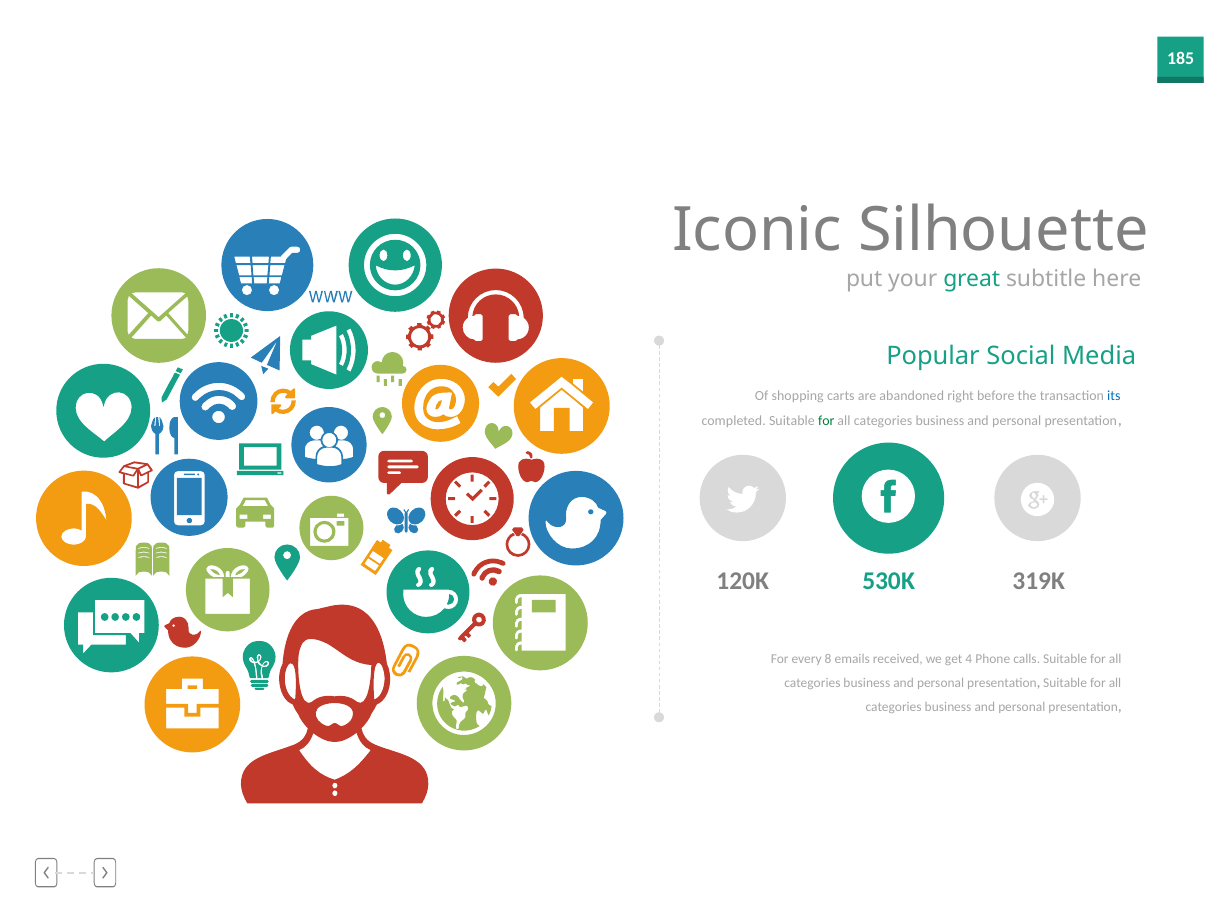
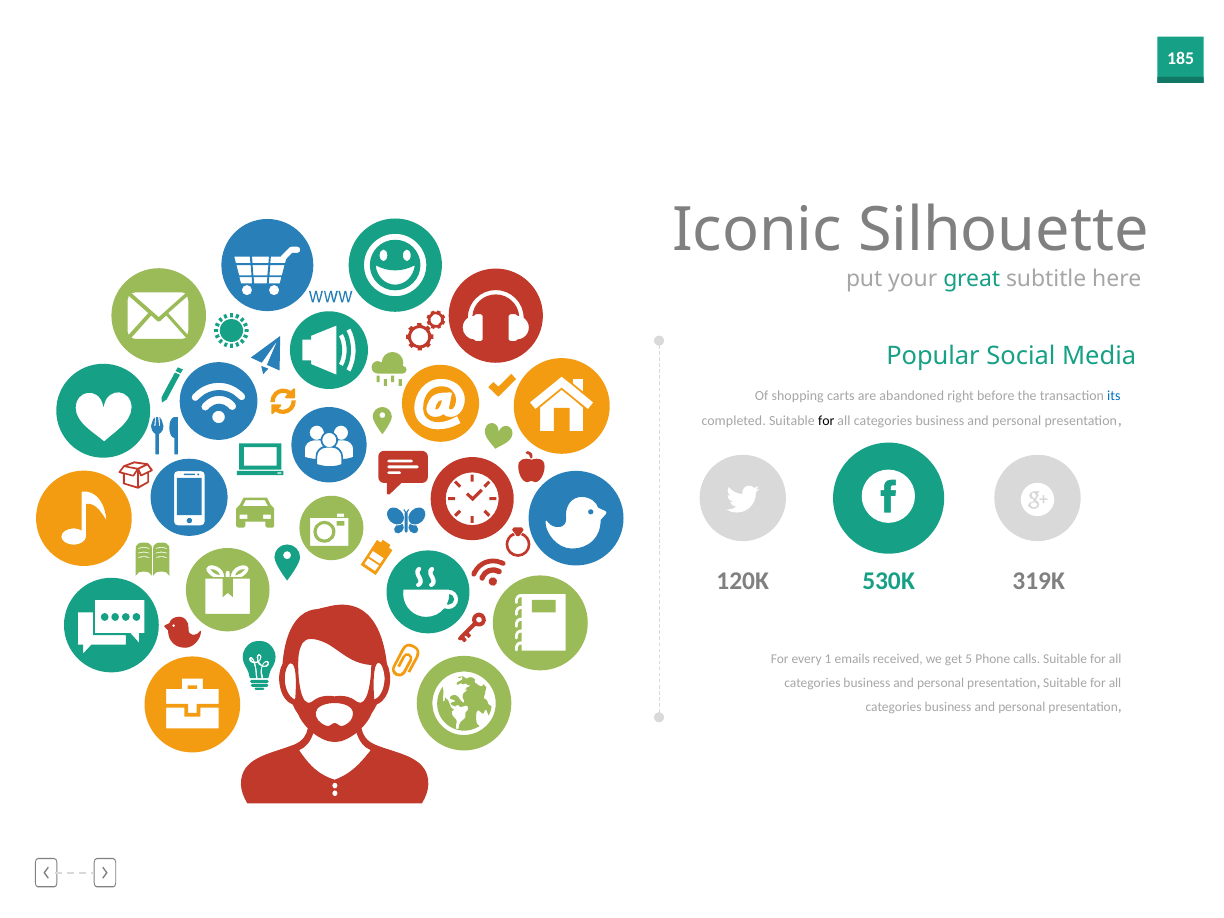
for at (826, 421) colour: green -> black
8: 8 -> 1
4: 4 -> 5
